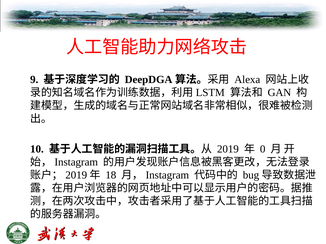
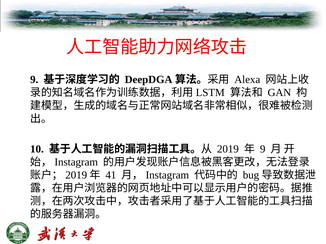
0 at (263, 149): 0 -> 9
18: 18 -> 41
